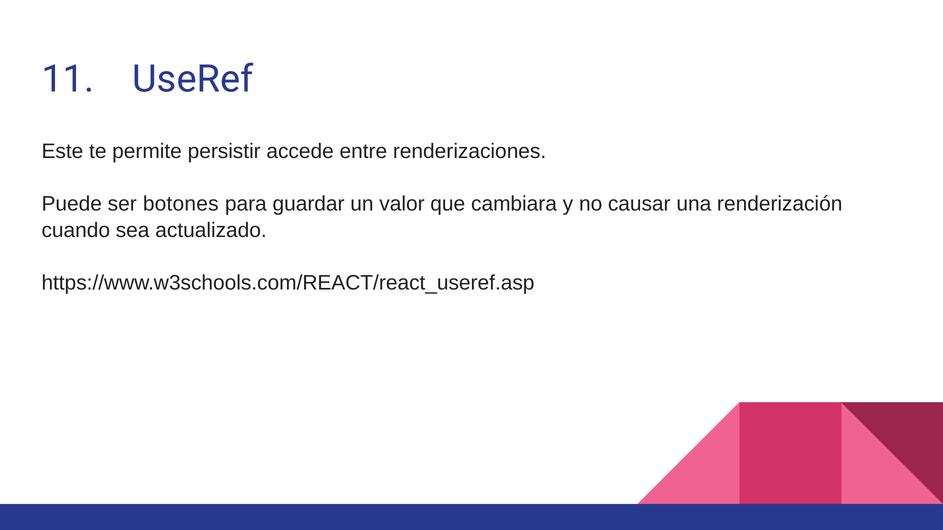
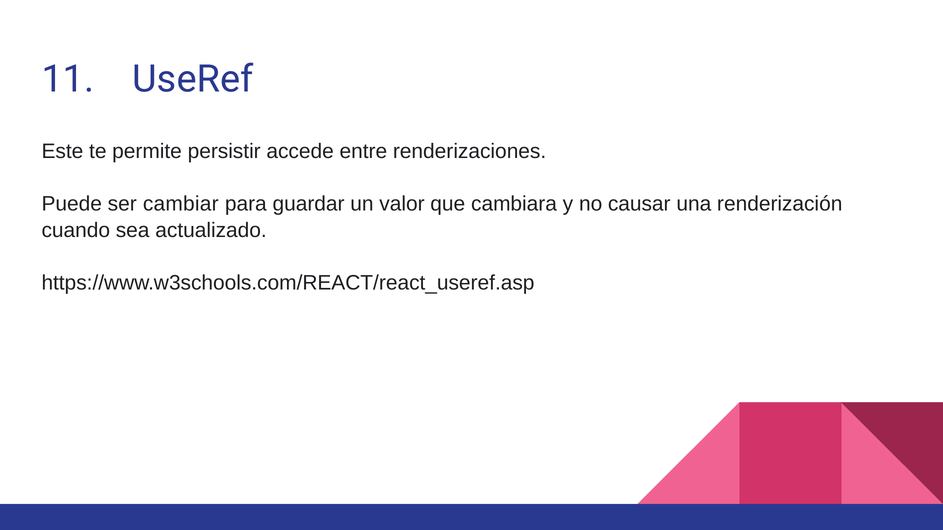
botones: botones -> cambiar
